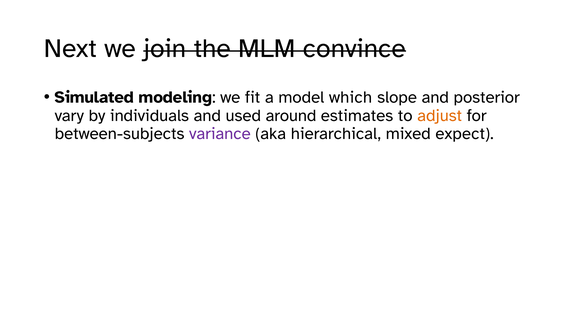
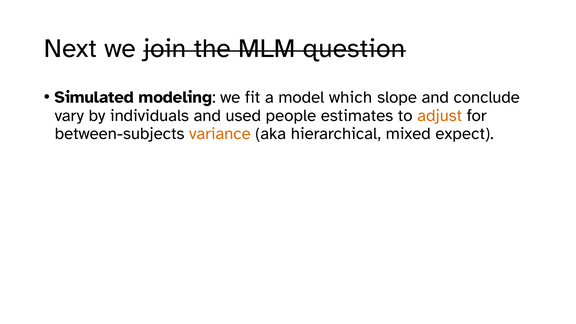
convince: convince -> question
posterior: posterior -> conclude
around: around -> people
variance colour: purple -> orange
